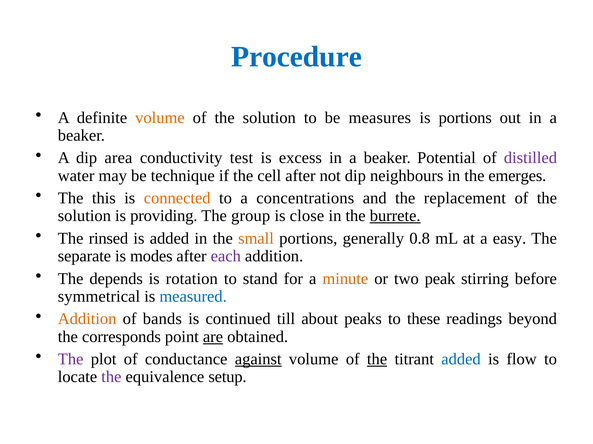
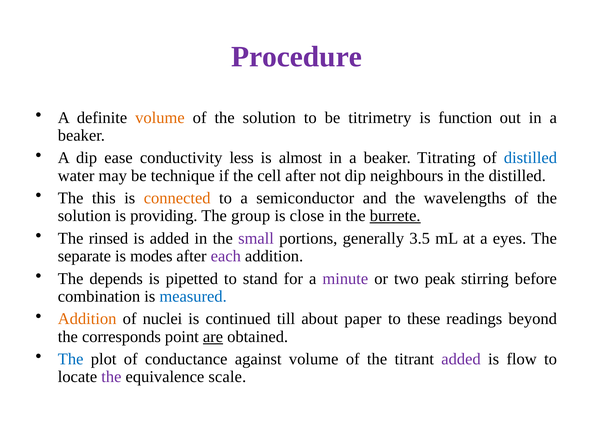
Procedure colour: blue -> purple
measures: measures -> titrimetry
is portions: portions -> function
area: area -> ease
test: test -> less
excess: excess -> almost
Potential: Potential -> Titrating
distilled at (530, 158) colour: purple -> blue
the emerges: emerges -> distilled
concentrations: concentrations -> semiconductor
replacement: replacement -> wavelengths
small colour: orange -> purple
0.8: 0.8 -> 3.5
easy: easy -> eyes
rotation: rotation -> pipetted
minute colour: orange -> purple
symmetrical: symmetrical -> combination
bands: bands -> nuclei
peaks: peaks -> paper
The at (71, 360) colour: purple -> blue
against underline: present -> none
the at (377, 360) underline: present -> none
added at (461, 360) colour: blue -> purple
setup: setup -> scale
